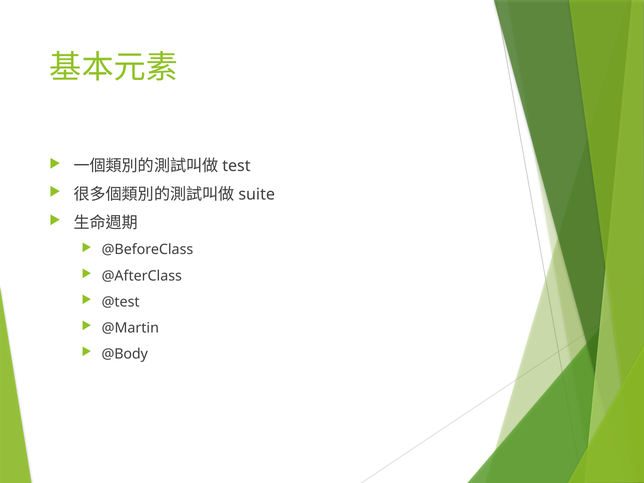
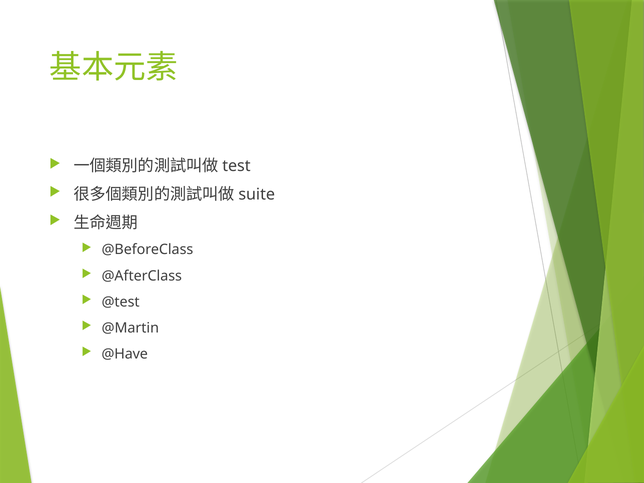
@Body: @Body -> @Have
